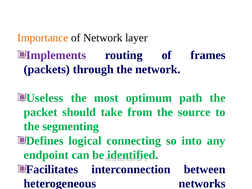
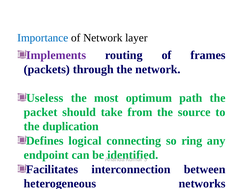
Importance colour: orange -> blue
segmenting: segmenting -> duplication
into: into -> ring
